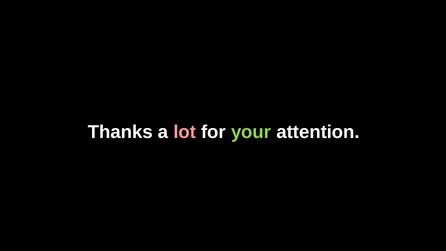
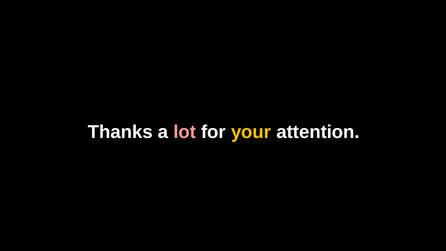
your colour: light green -> yellow
